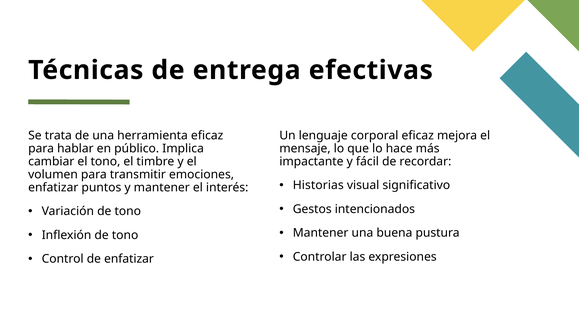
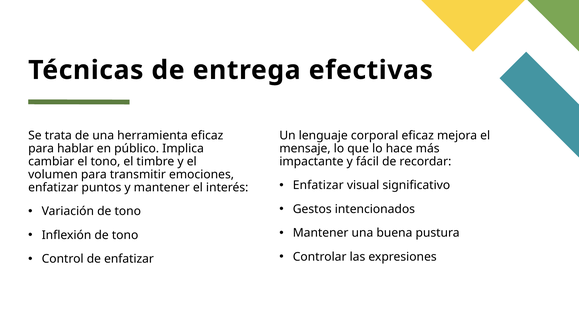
Historias at (318, 186): Historias -> Enfatizar
